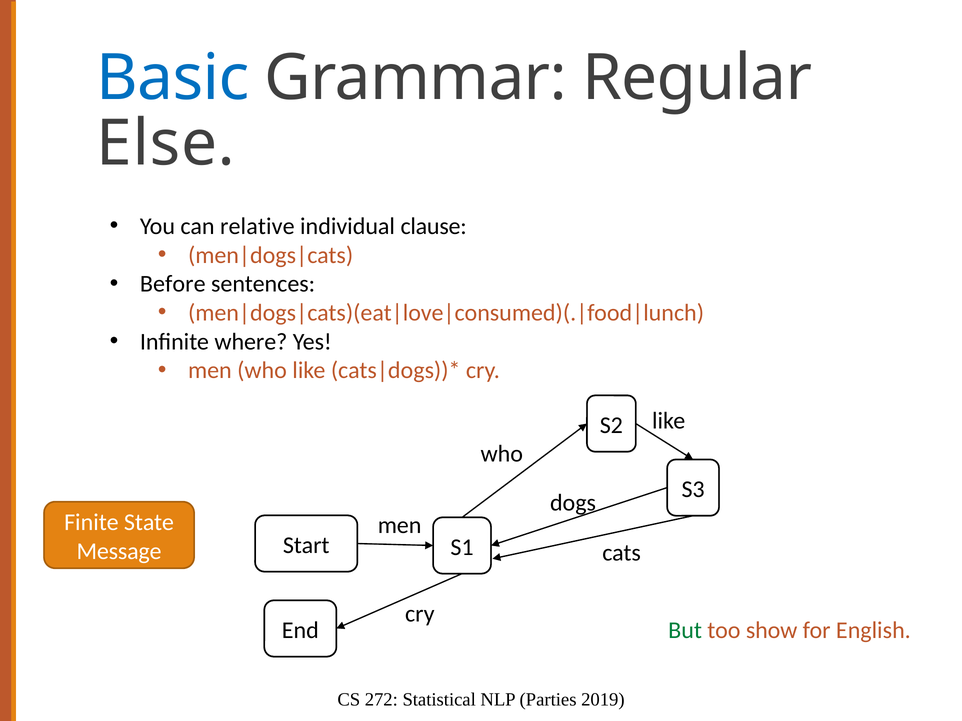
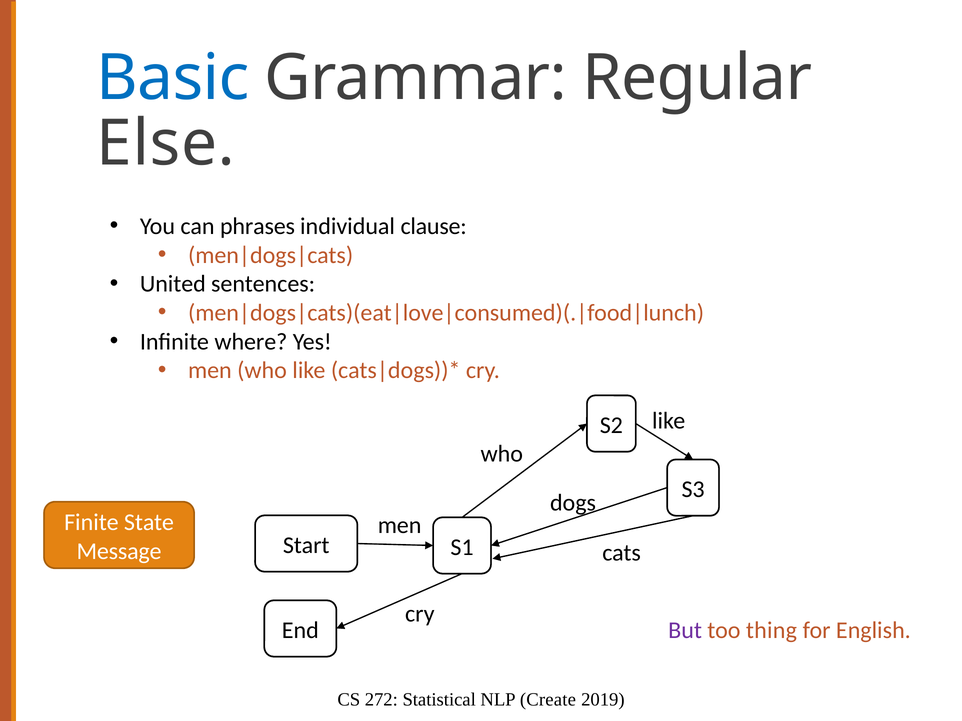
relative: relative -> phrases
Before: Before -> United
But colour: green -> purple
show: show -> thing
Parties: Parties -> Create
